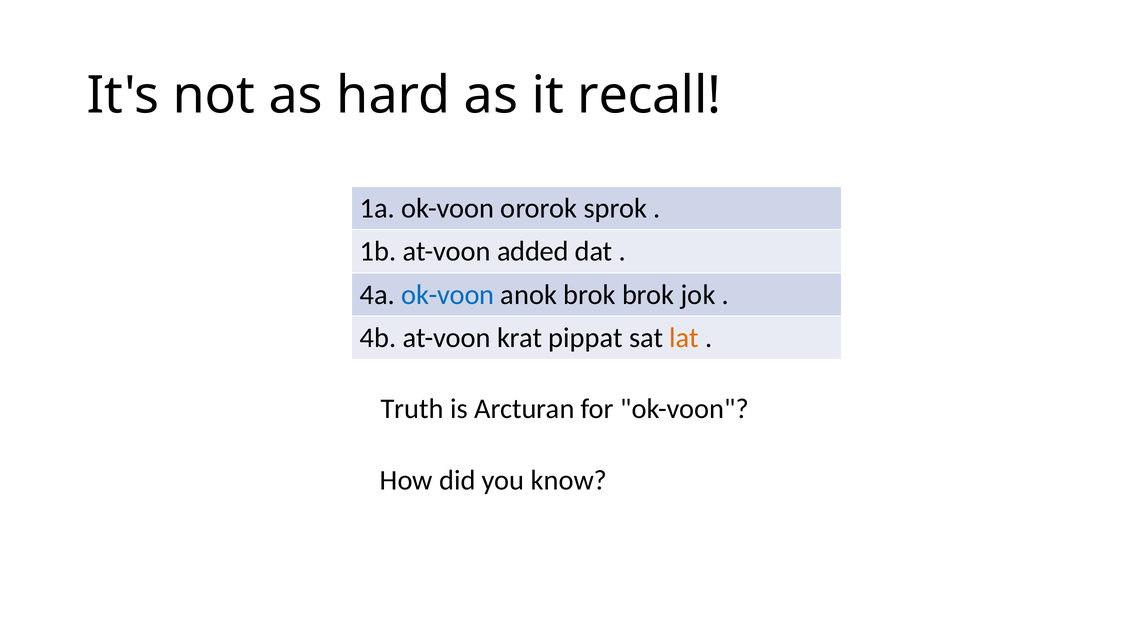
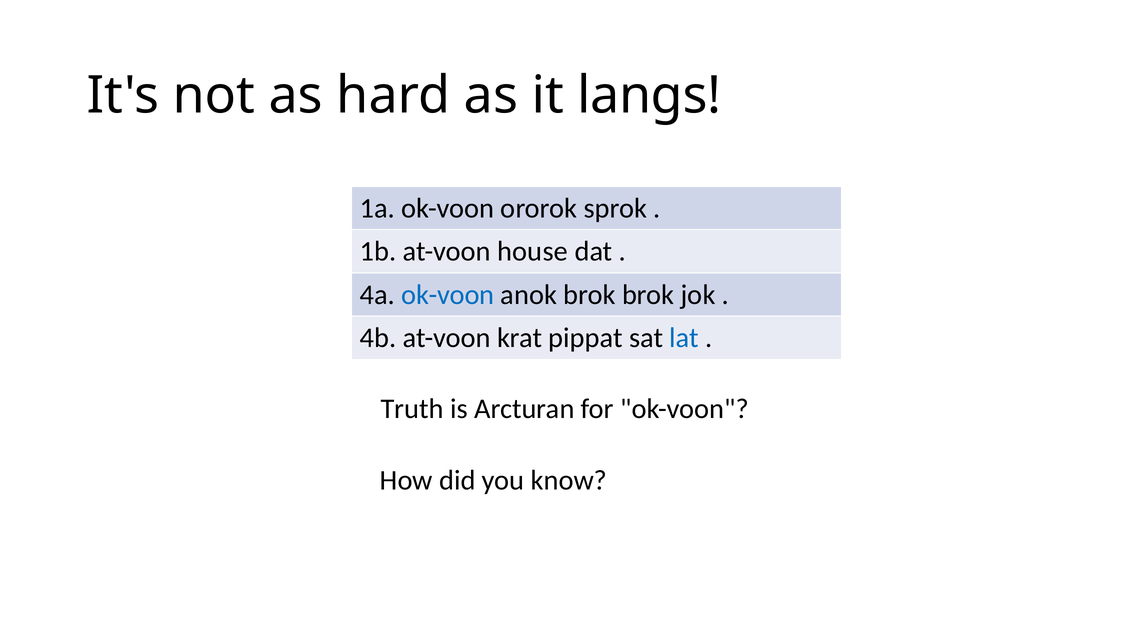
recall: recall -> langs
added: added -> house
lat colour: orange -> blue
